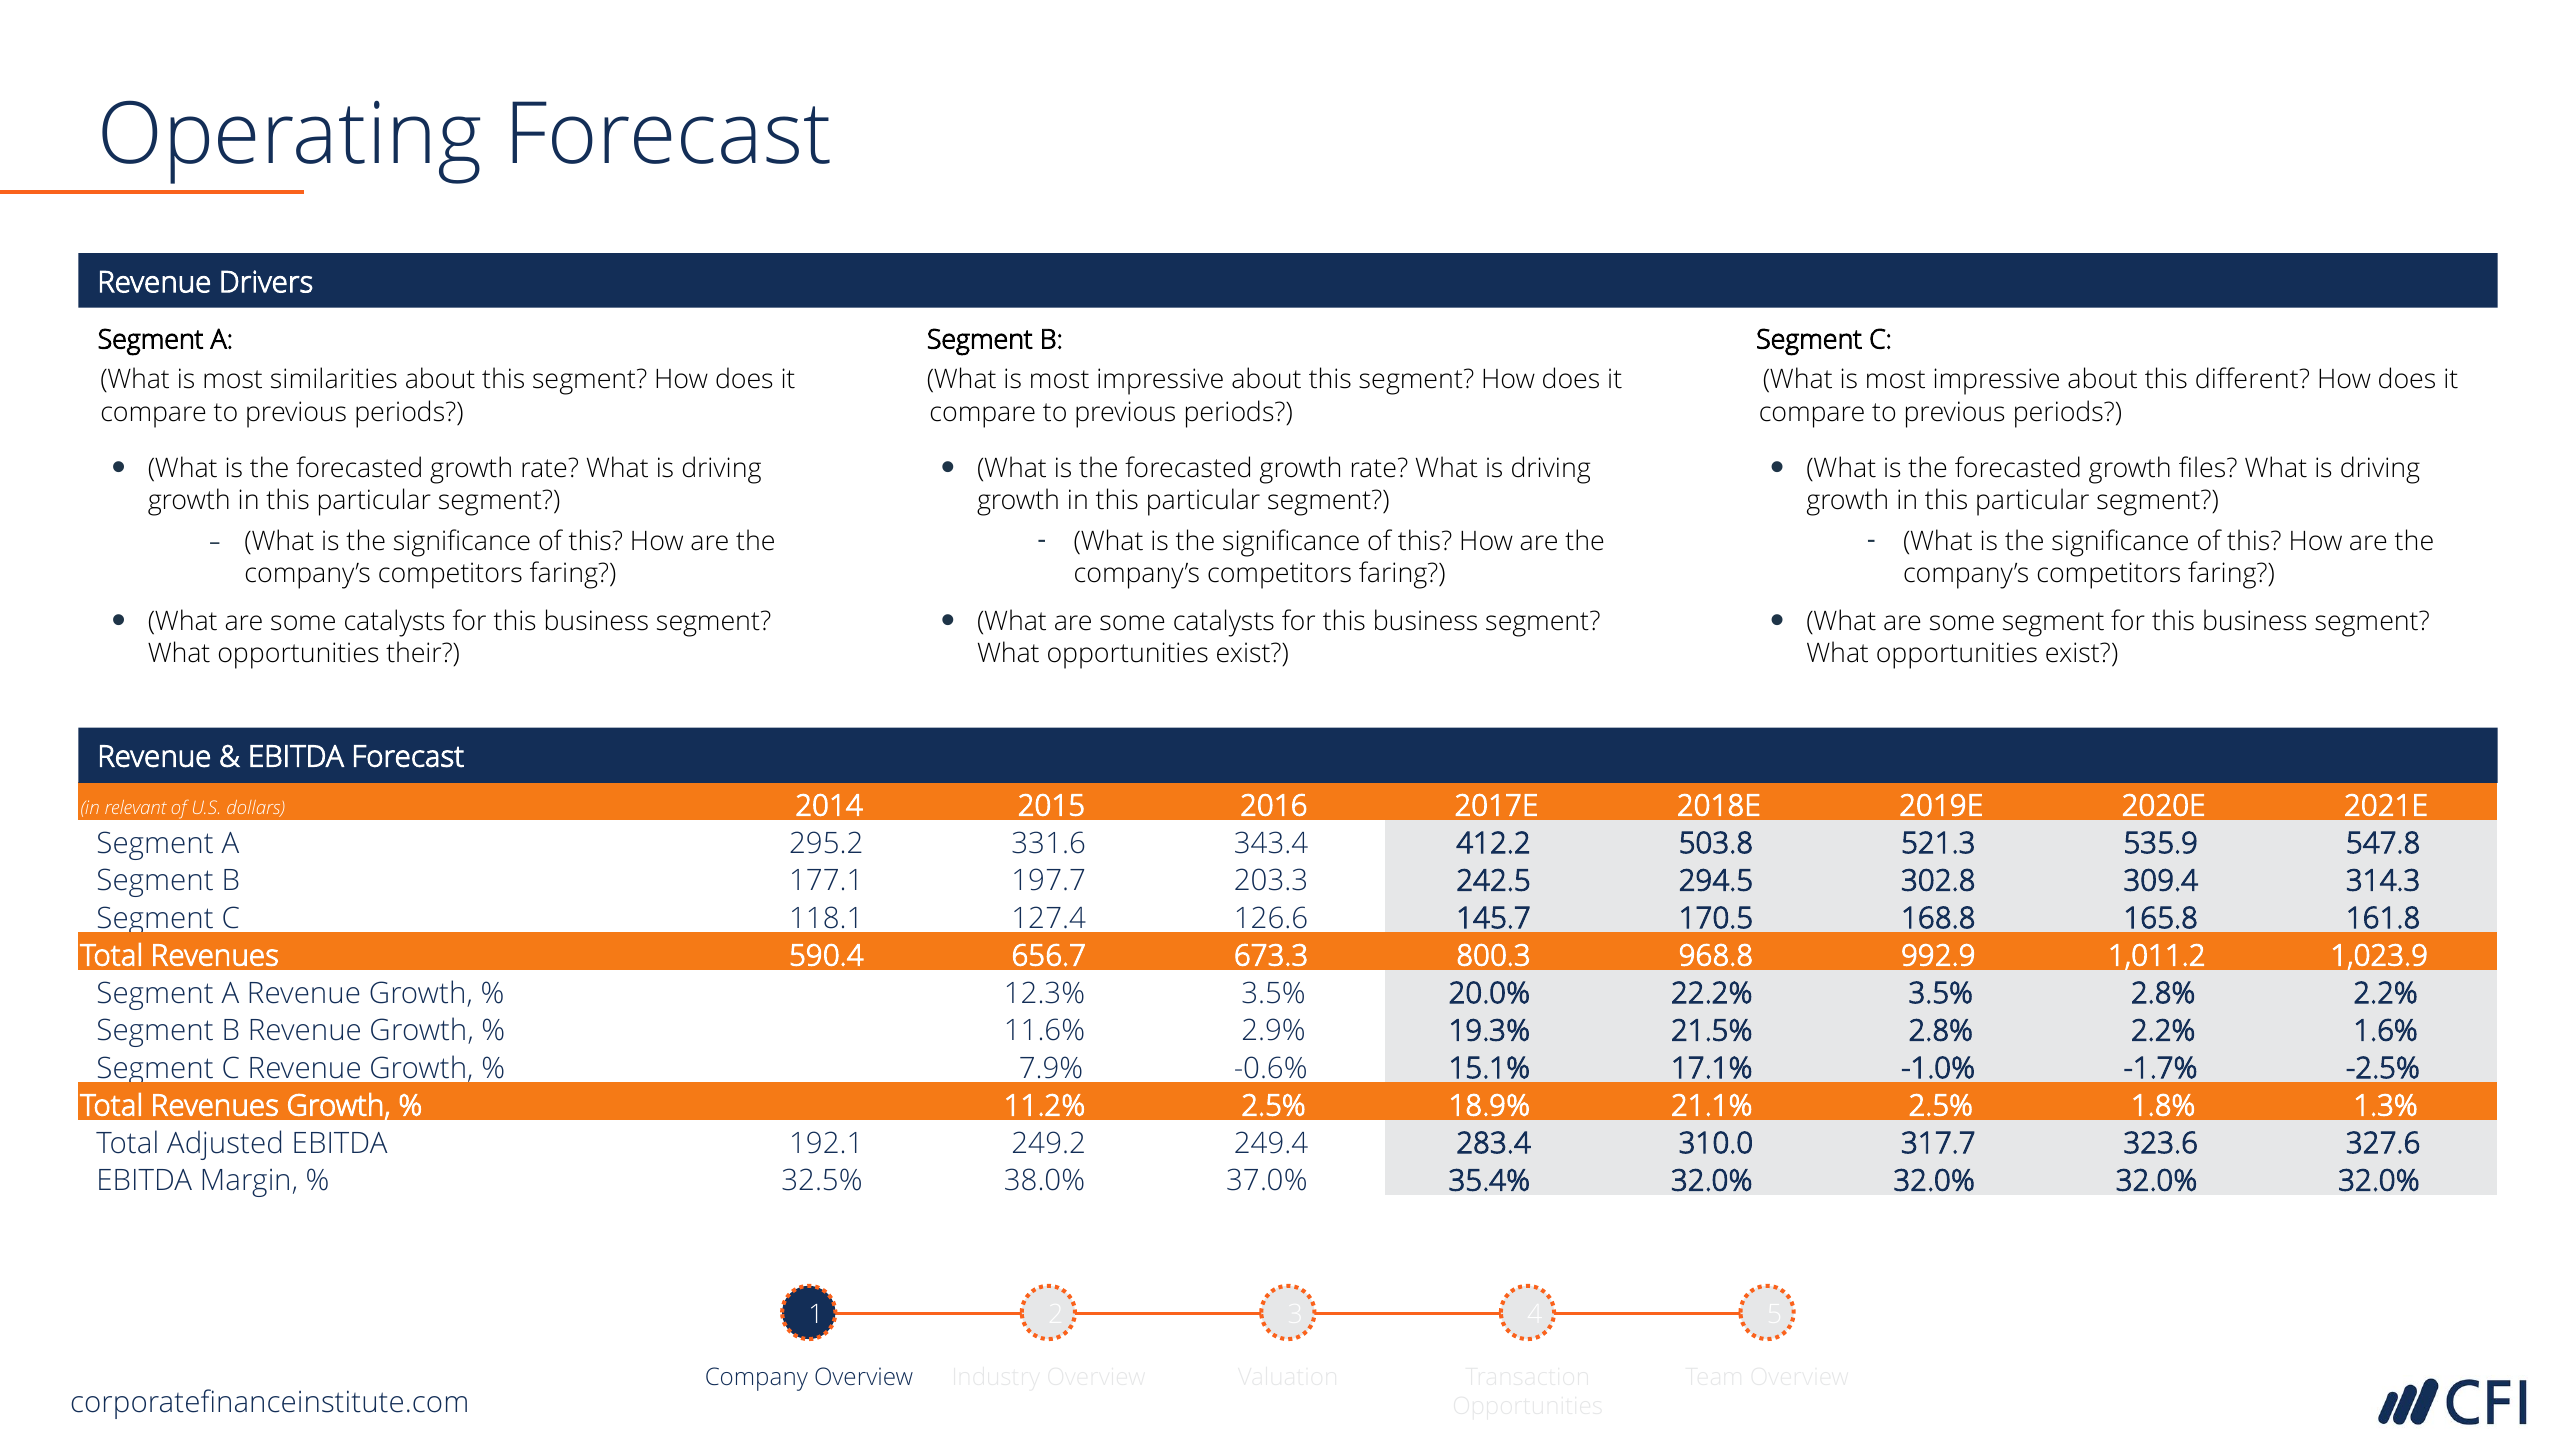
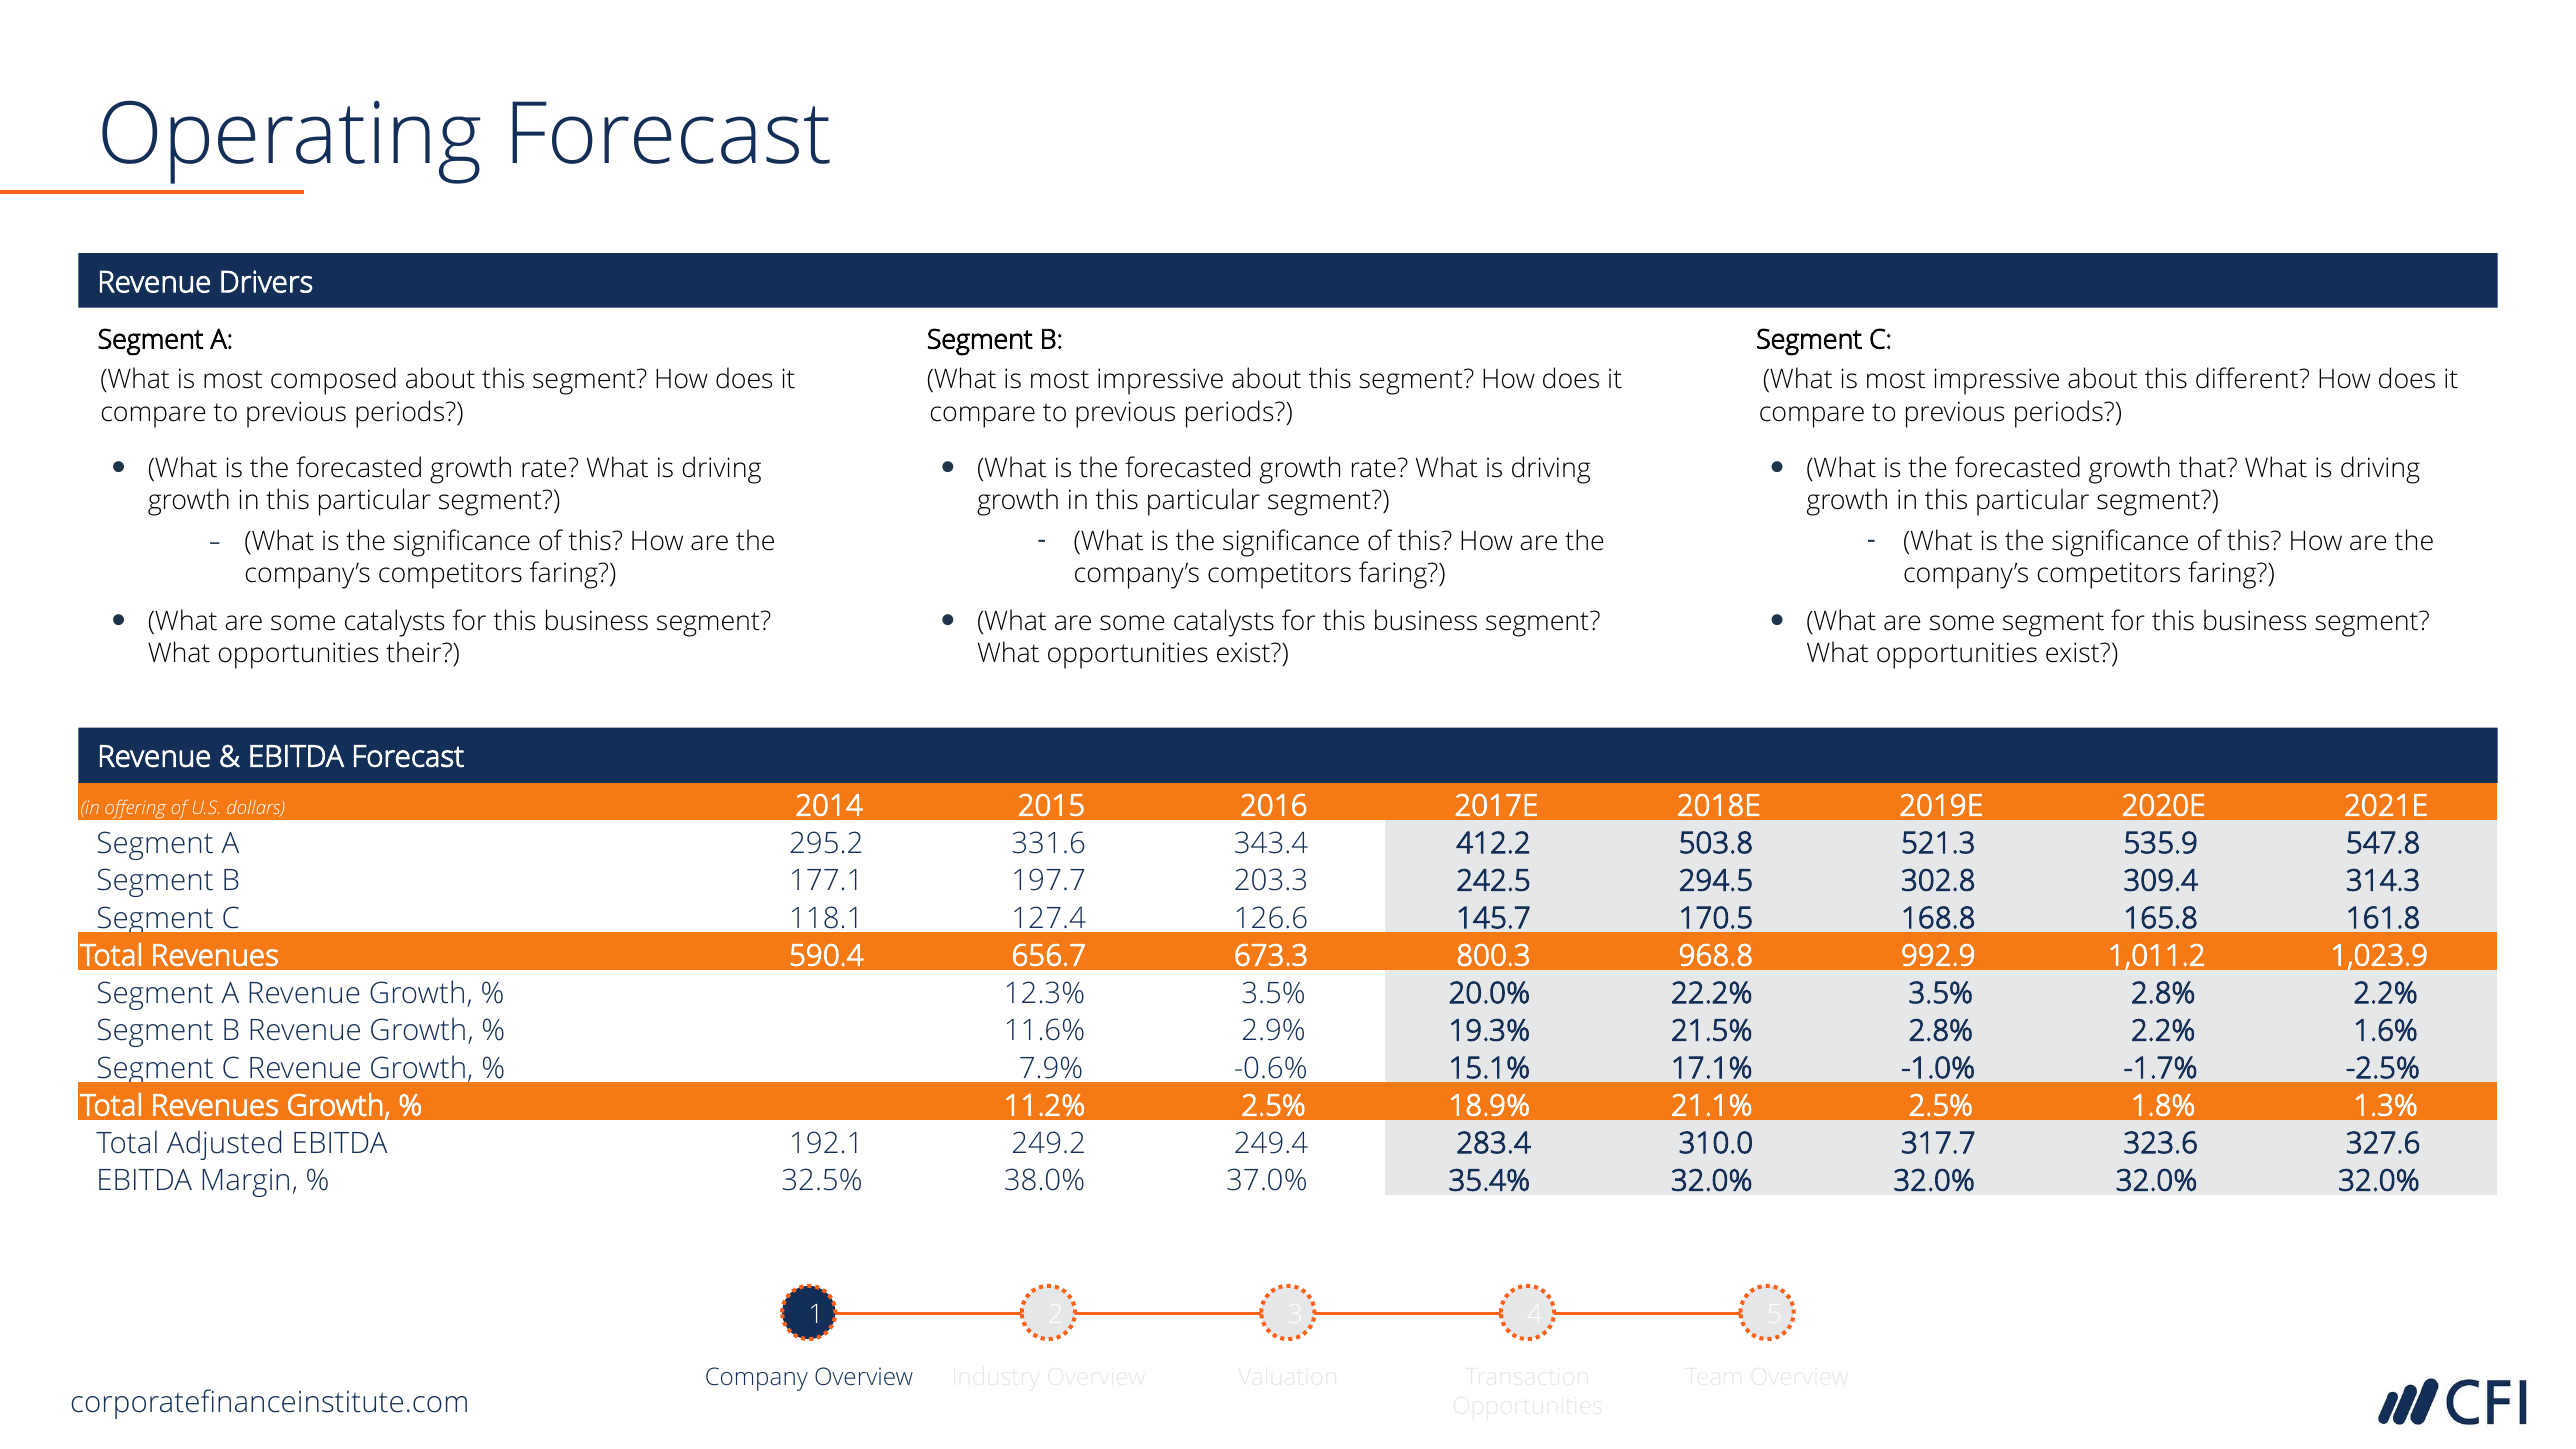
similarities: similarities -> composed
files: files -> that
relevant: relevant -> offering
